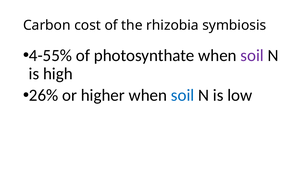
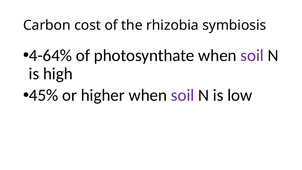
4-55%: 4-55% -> 4-64%
26%: 26% -> 45%
soil at (183, 95) colour: blue -> purple
